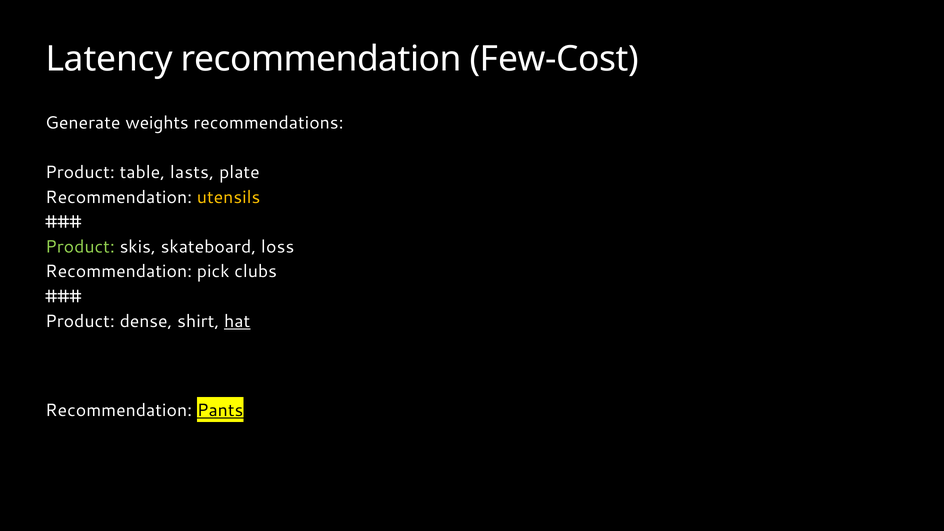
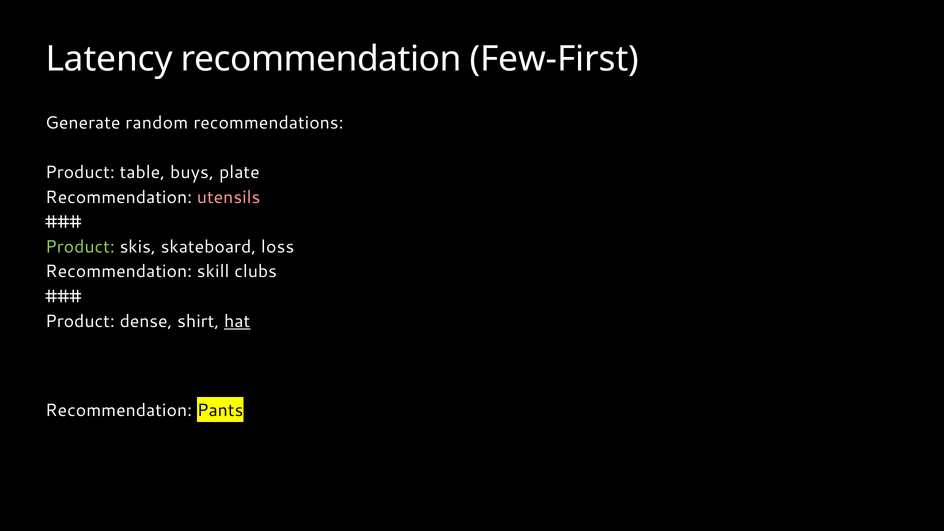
Few-Cost: Few-Cost -> Few-First
weights: weights -> random
lasts: lasts -> buys
utensils colour: yellow -> pink
pick: pick -> skill
Pants underline: present -> none
